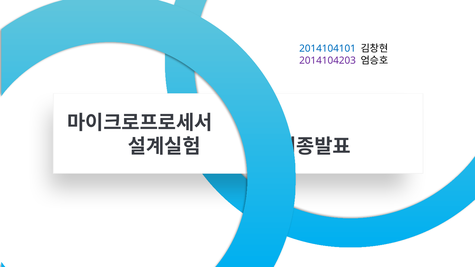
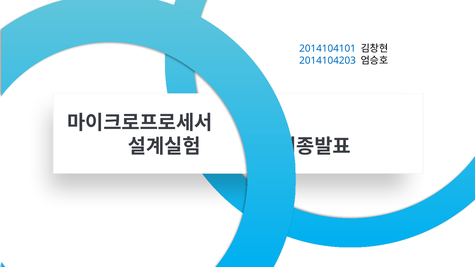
2014104203 colour: purple -> blue
